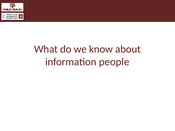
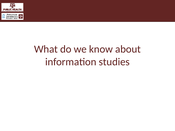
people: people -> studies
